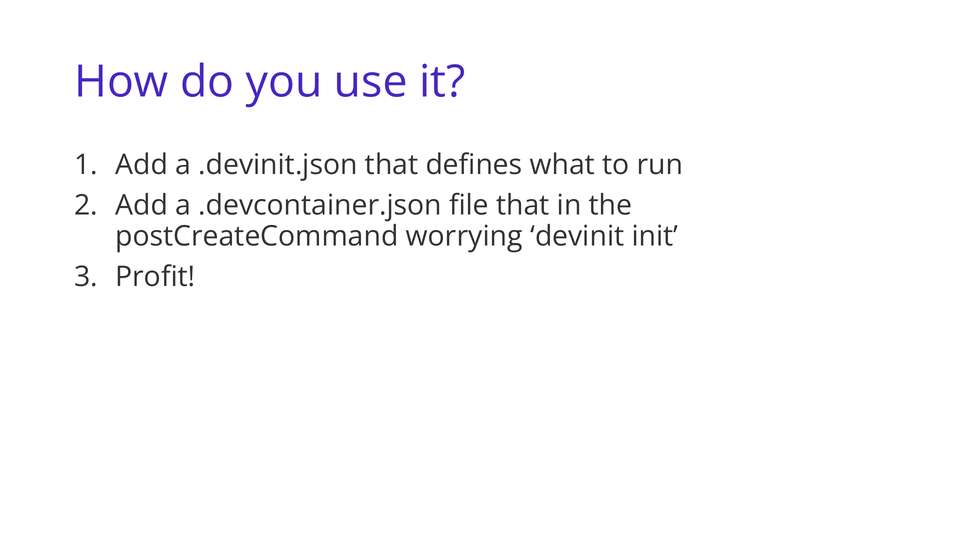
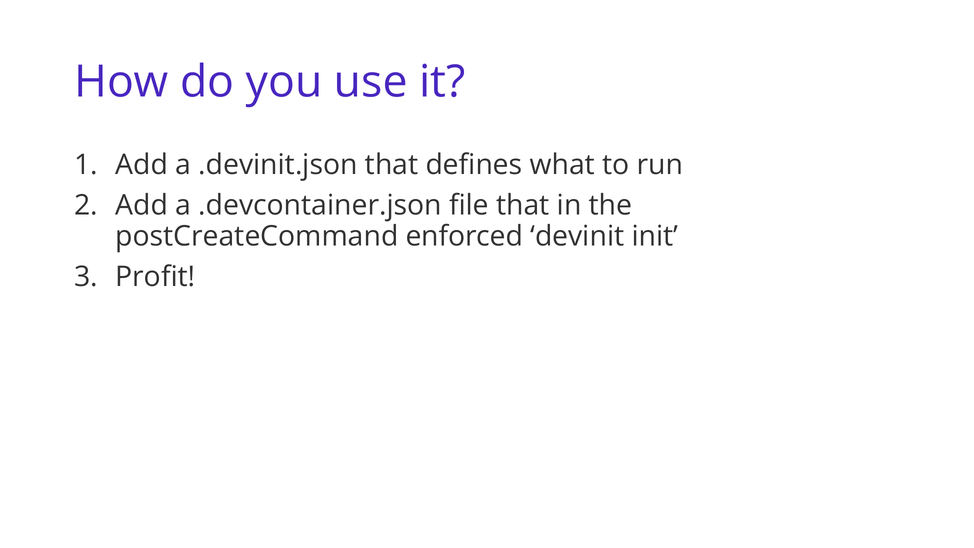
worrying: worrying -> enforced
